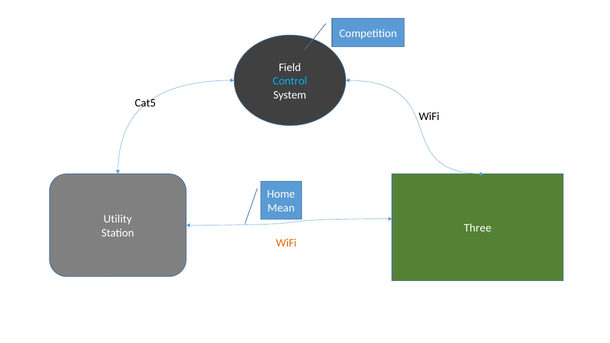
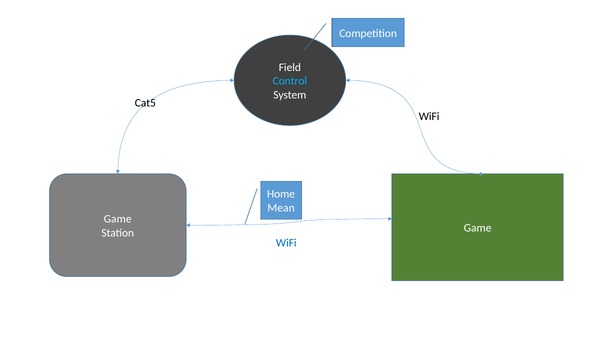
Utility at (118, 219): Utility -> Game
Three at (478, 228): Three -> Game
WiFi at (286, 243) colour: orange -> blue
